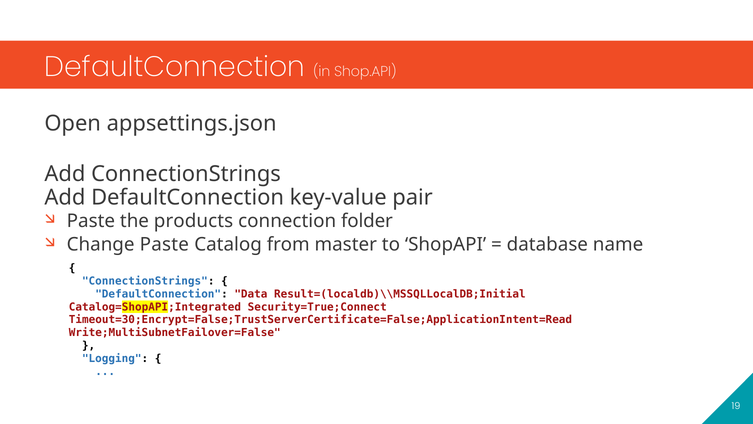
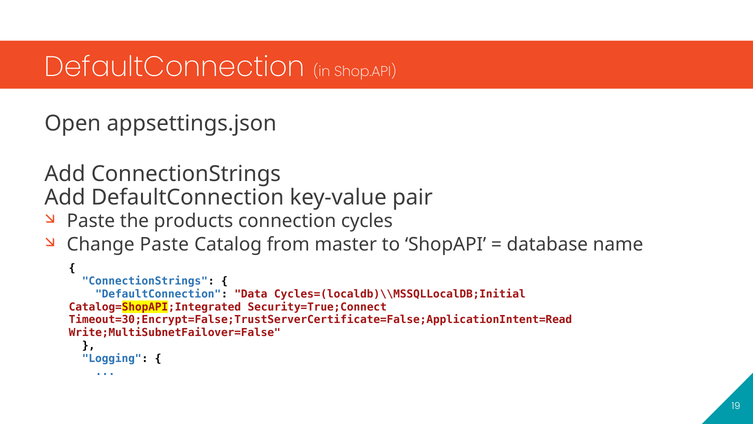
folder: folder -> cycles
Result=(localdb)\\MSSQLLocalDB;Initial: Result=(localdb)\\MSSQLLocalDB;Initial -> Cycles=(localdb)\\MSSQLLocalDB;Initial
